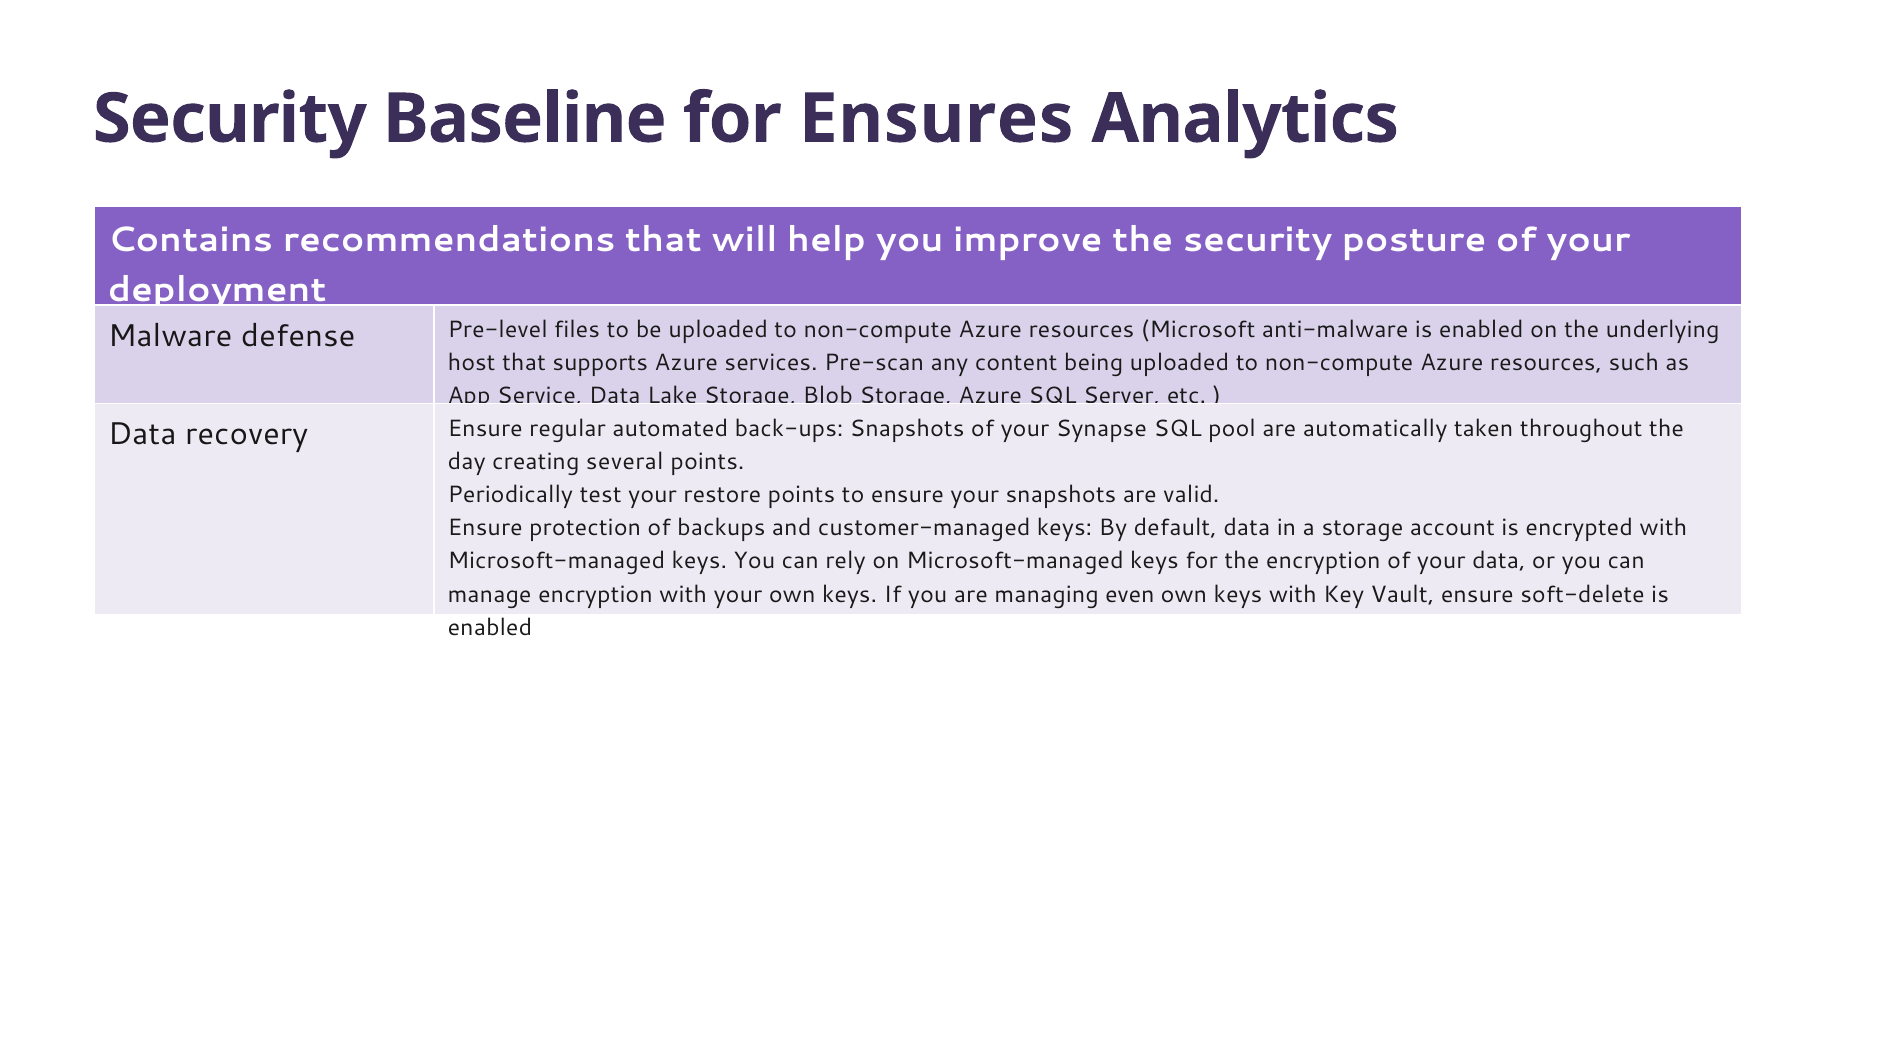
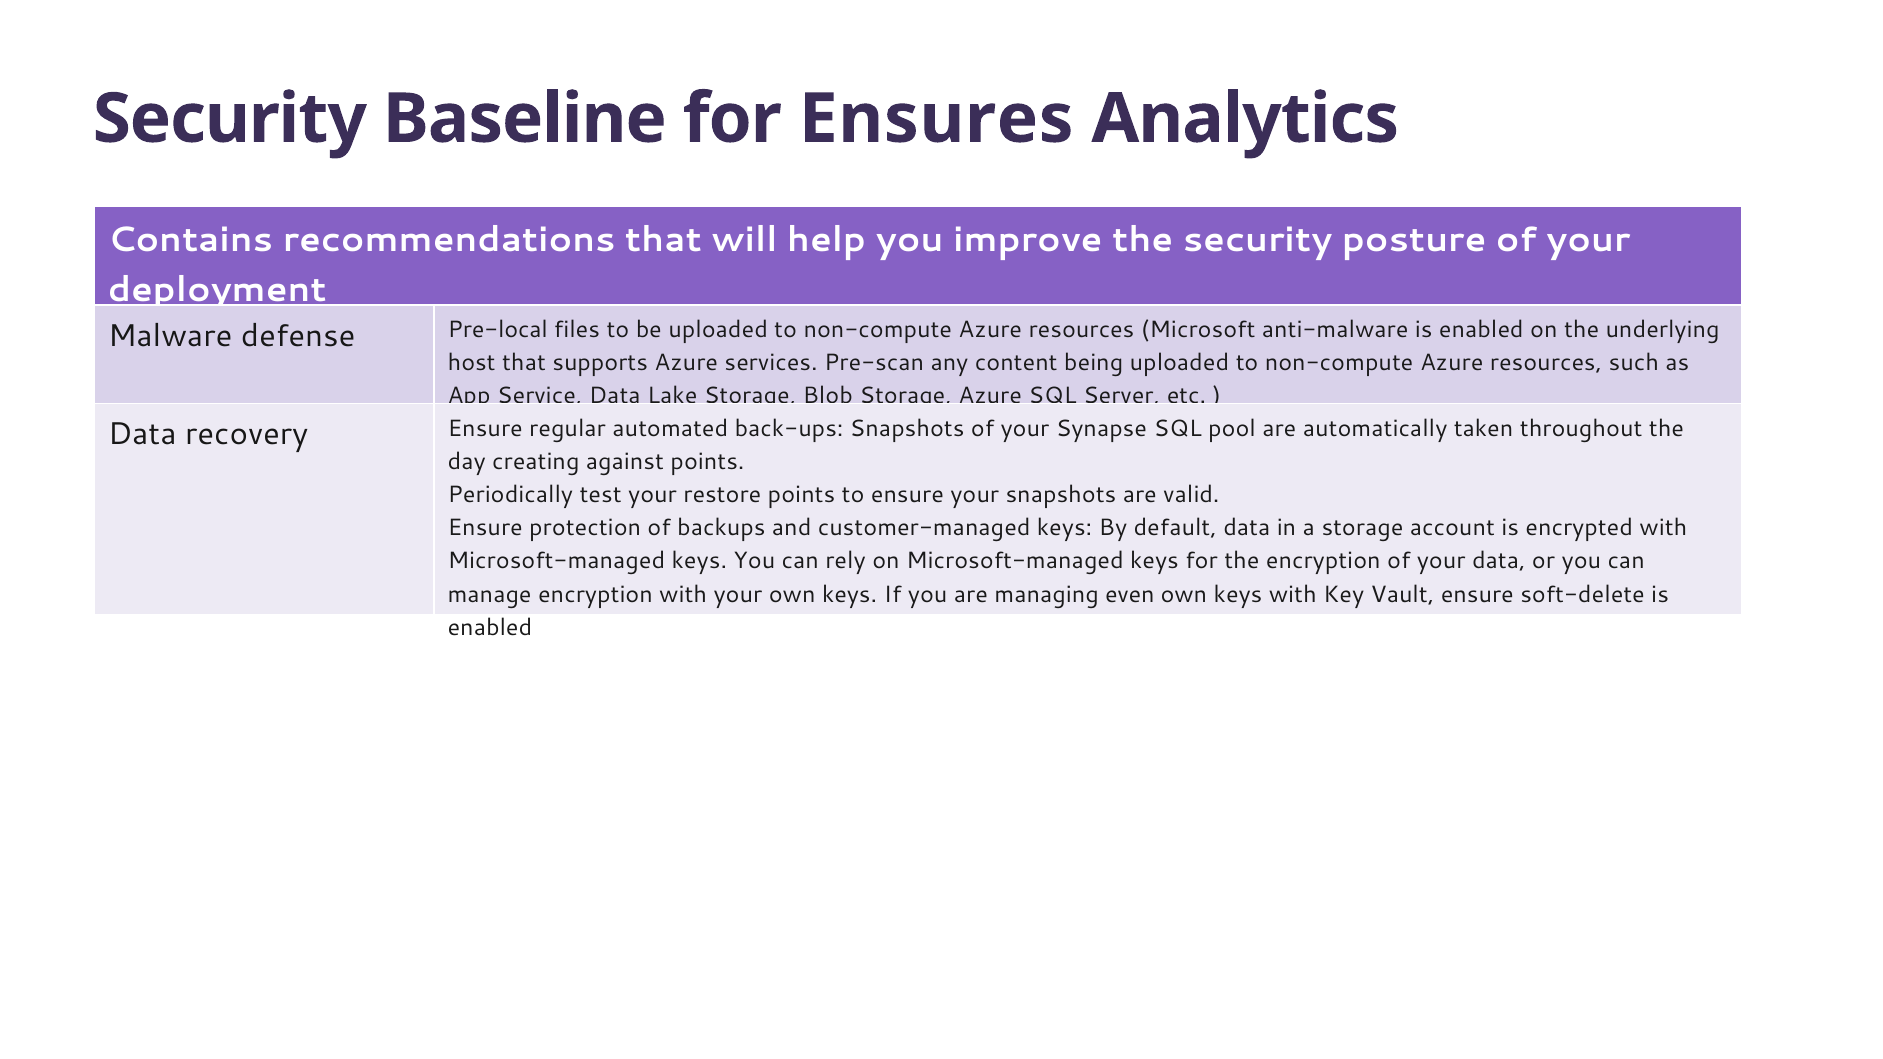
Pre-level: Pre-level -> Pre-local
several: several -> against
